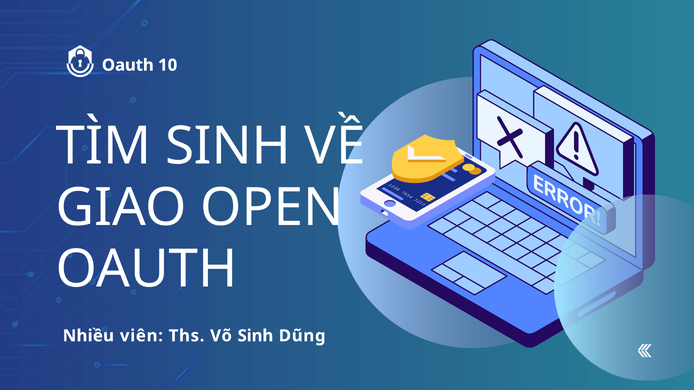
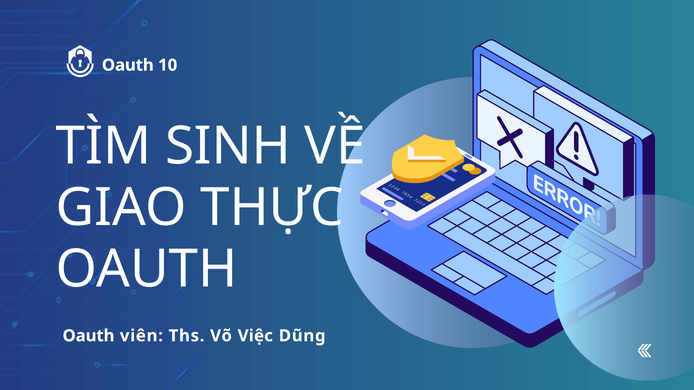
OPEN: OPEN -> THỰC
Nhiều at (88, 336): Nhiều -> Oauth
Võ Sinh: Sinh -> Việc
